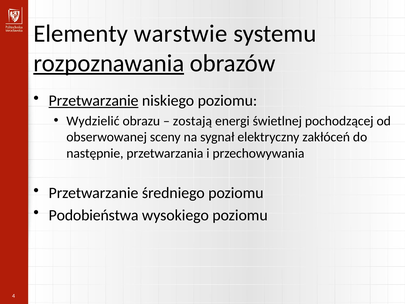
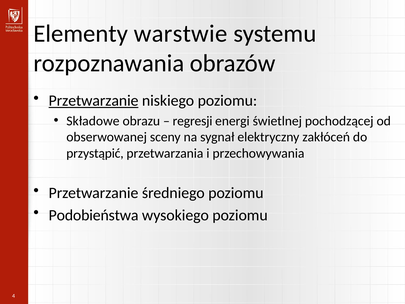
rozpoznawania underline: present -> none
Wydzielić: Wydzielić -> Składowe
zostają: zostają -> regresji
następnie: następnie -> przystąpić
